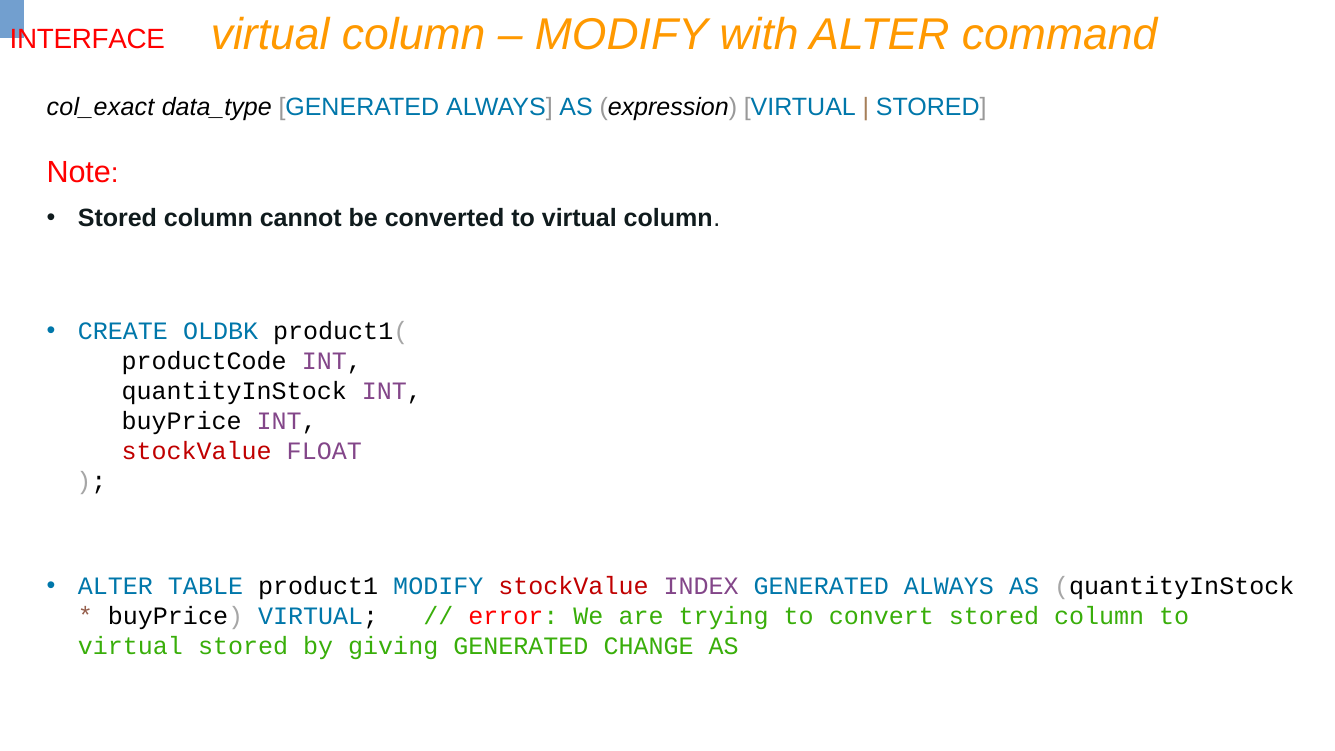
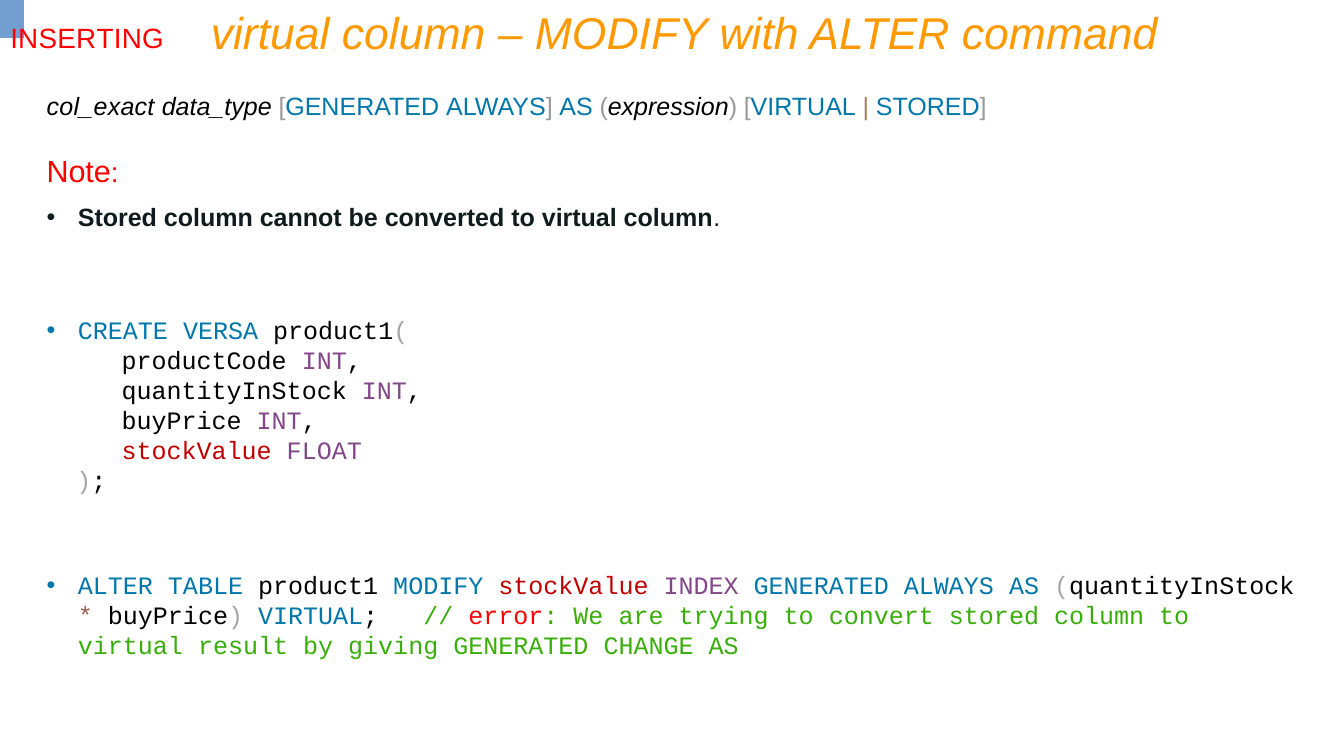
INTERFACE: INTERFACE -> INSERTING
OLDBK: OLDBK -> VERSA
virtual stored: stored -> result
